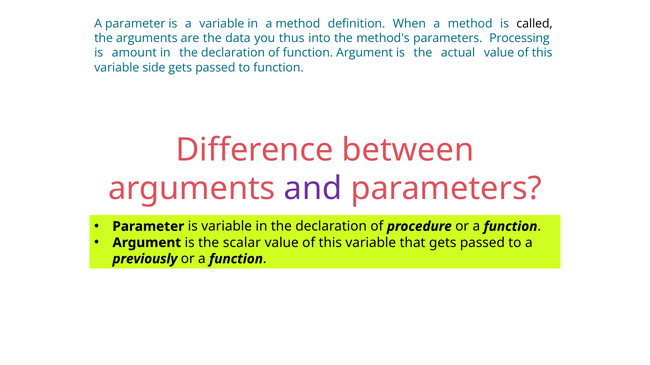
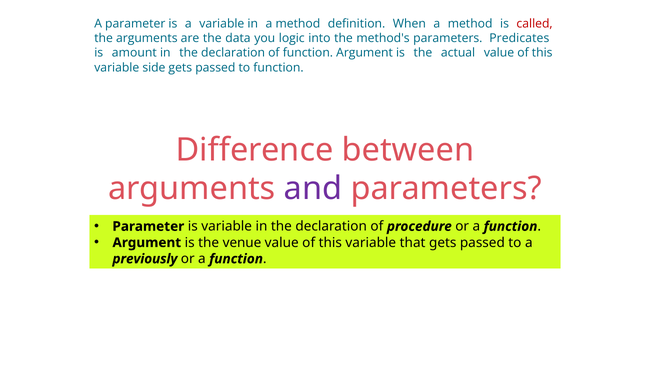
called colour: black -> red
thus: thus -> logic
Processing: Processing -> Predicates
scalar: scalar -> venue
